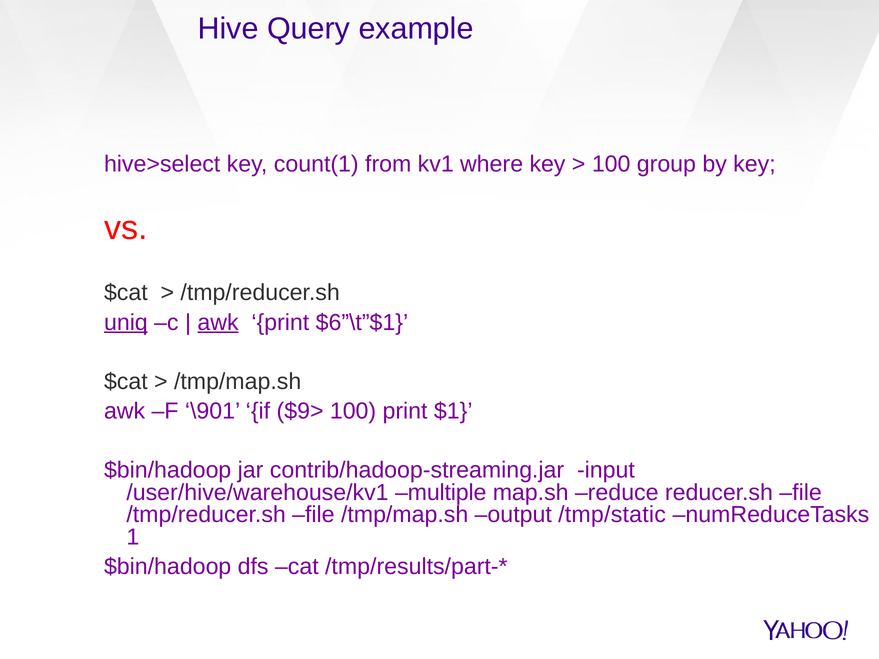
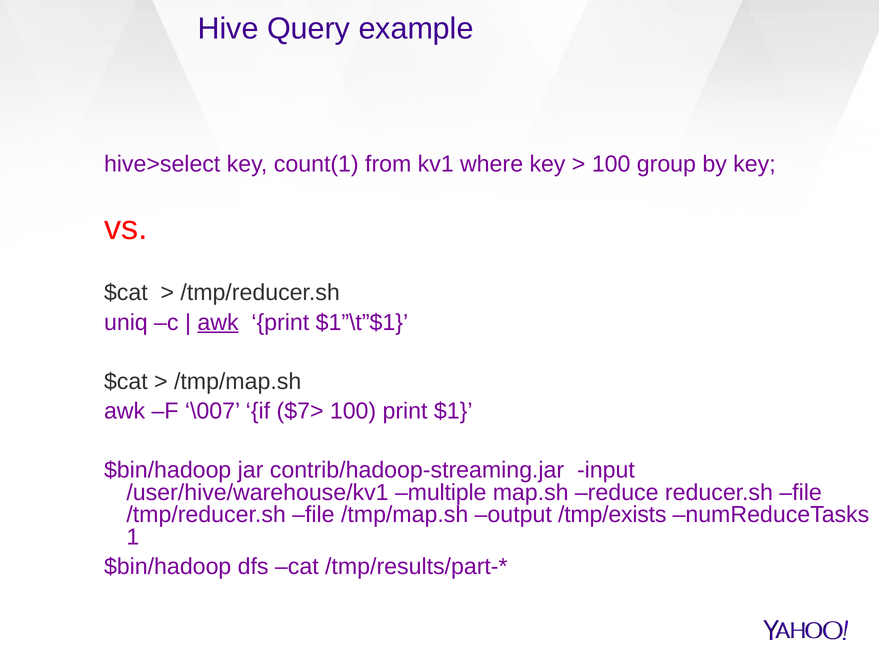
uniq underline: present -> none
$6”\t”$1: $6”\t”$1 -> $1”\t”$1
\901: \901 -> \007
$9>: $9> -> $7>
/tmp/static: /tmp/static -> /tmp/exists
